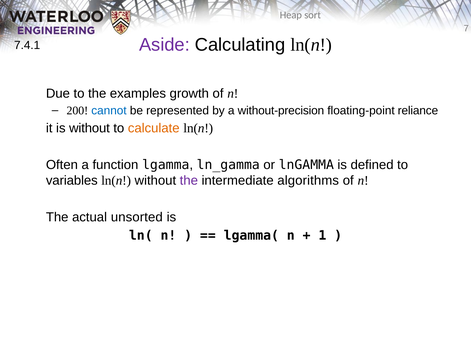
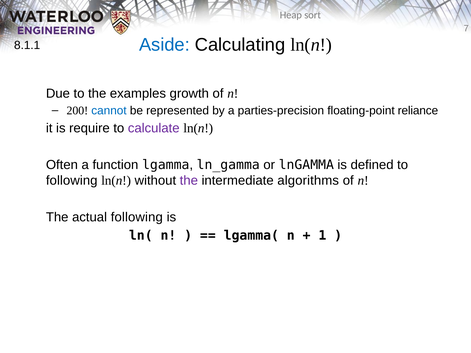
Aside colour: purple -> blue
7.4.1: 7.4.1 -> 8.1.1
without-precision: without-precision -> parties-precision
is without: without -> require
calculate colour: orange -> purple
variables at (72, 181): variables -> following
actual unsorted: unsorted -> following
